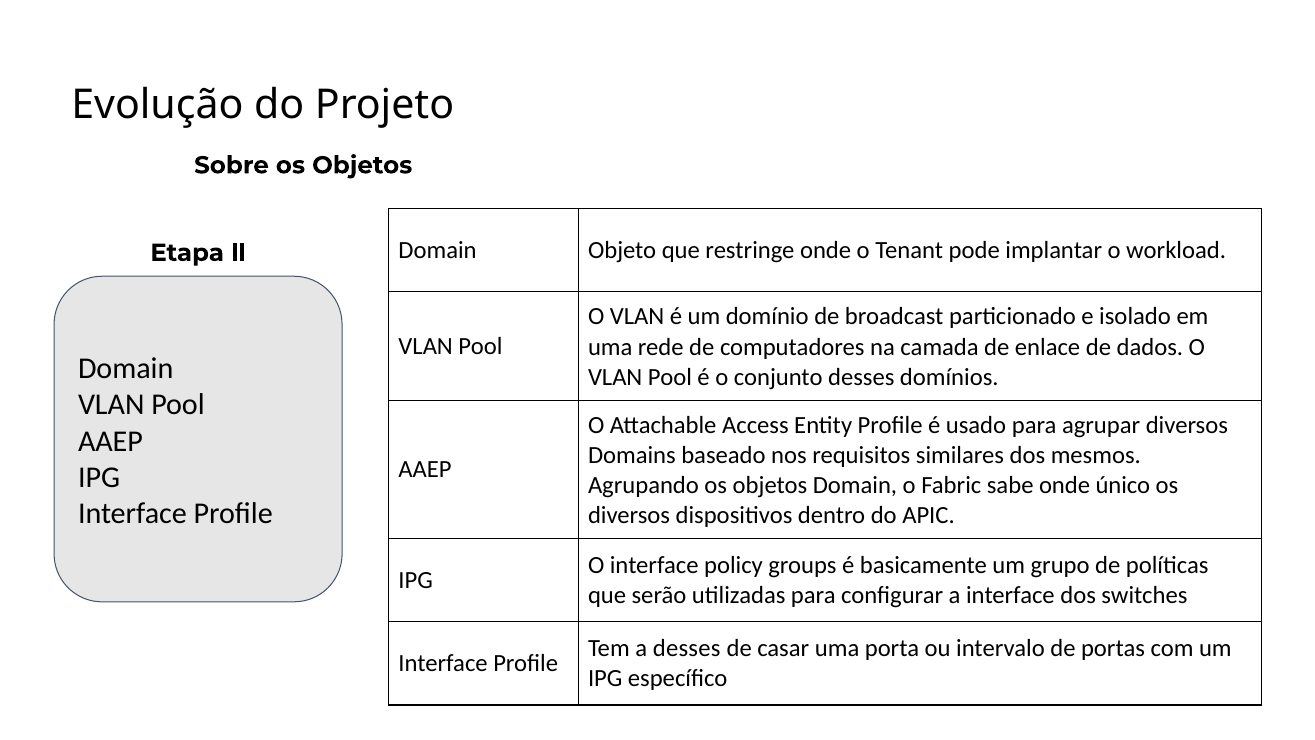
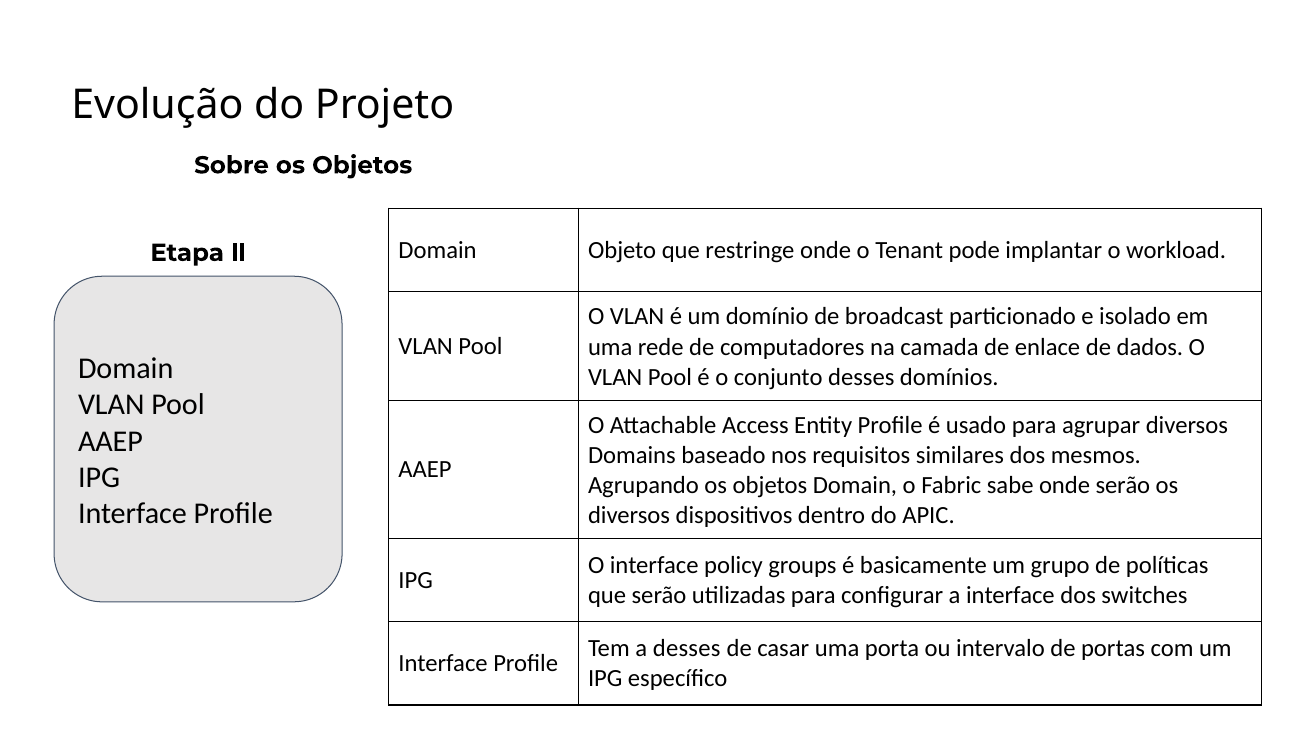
onde único: único -> serão
